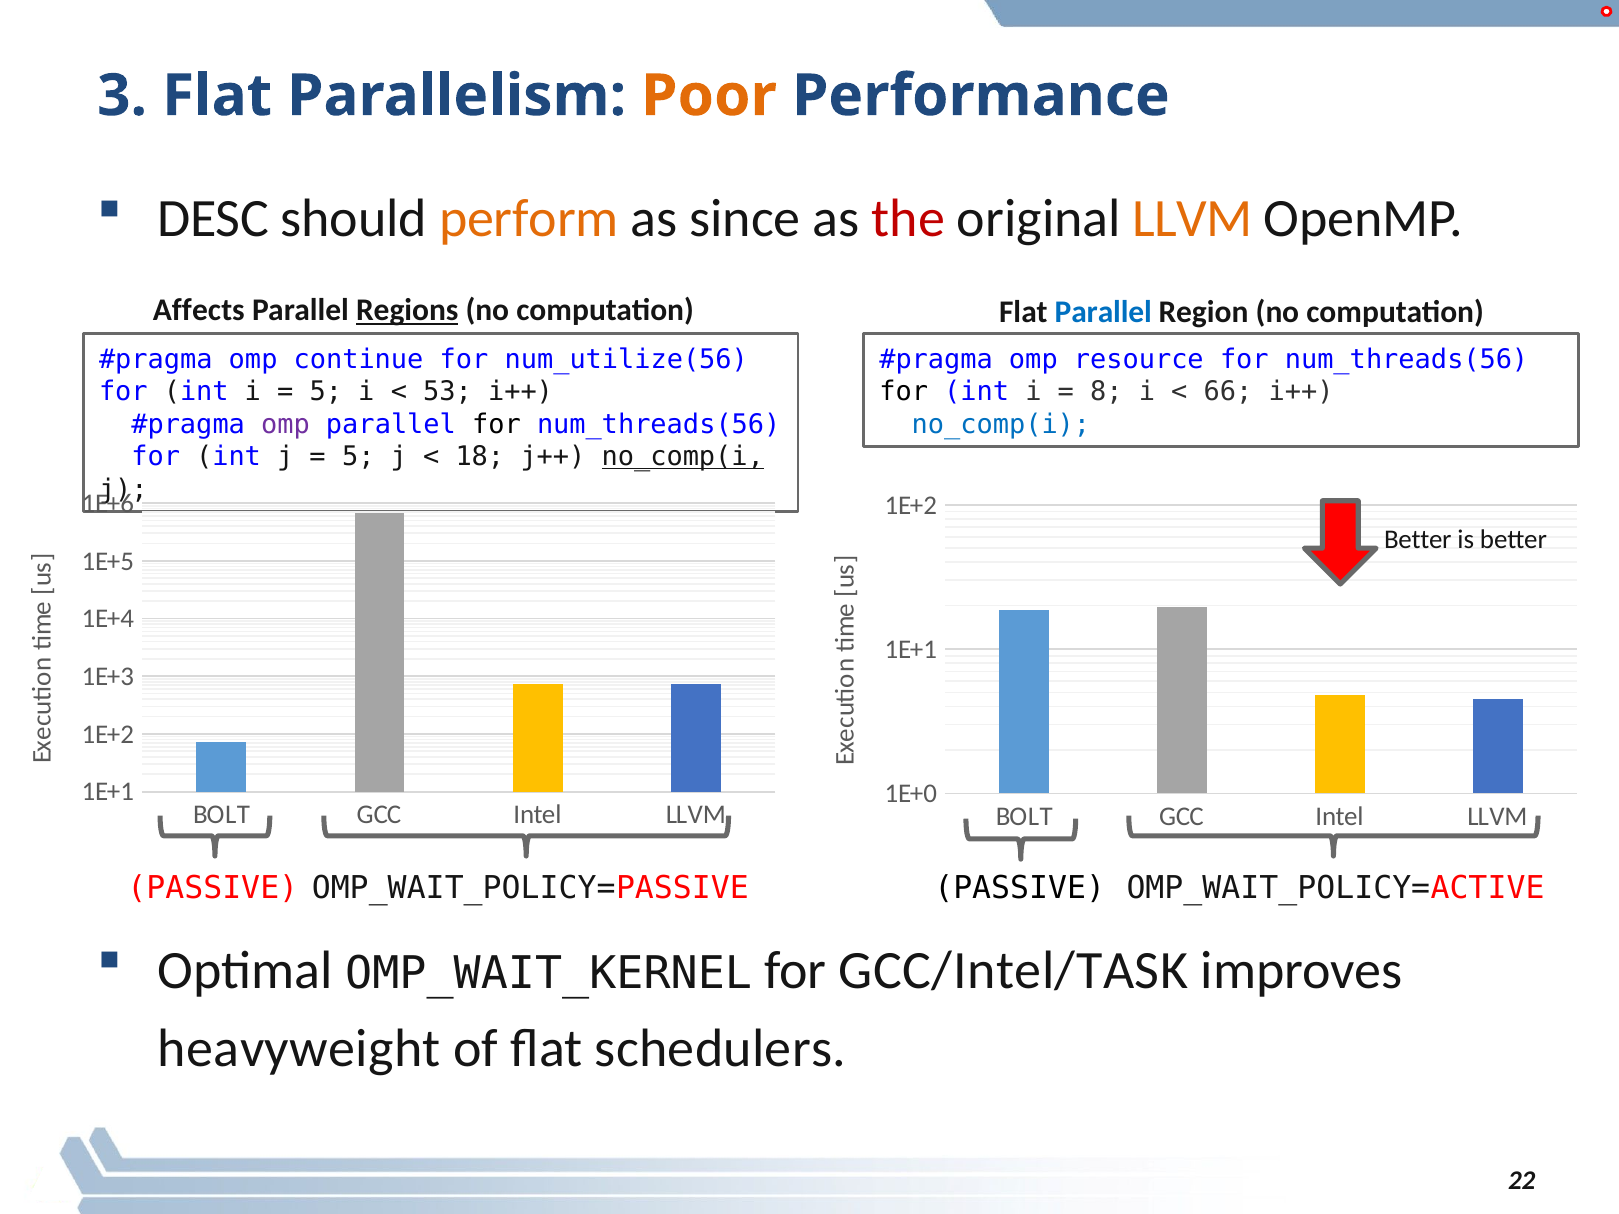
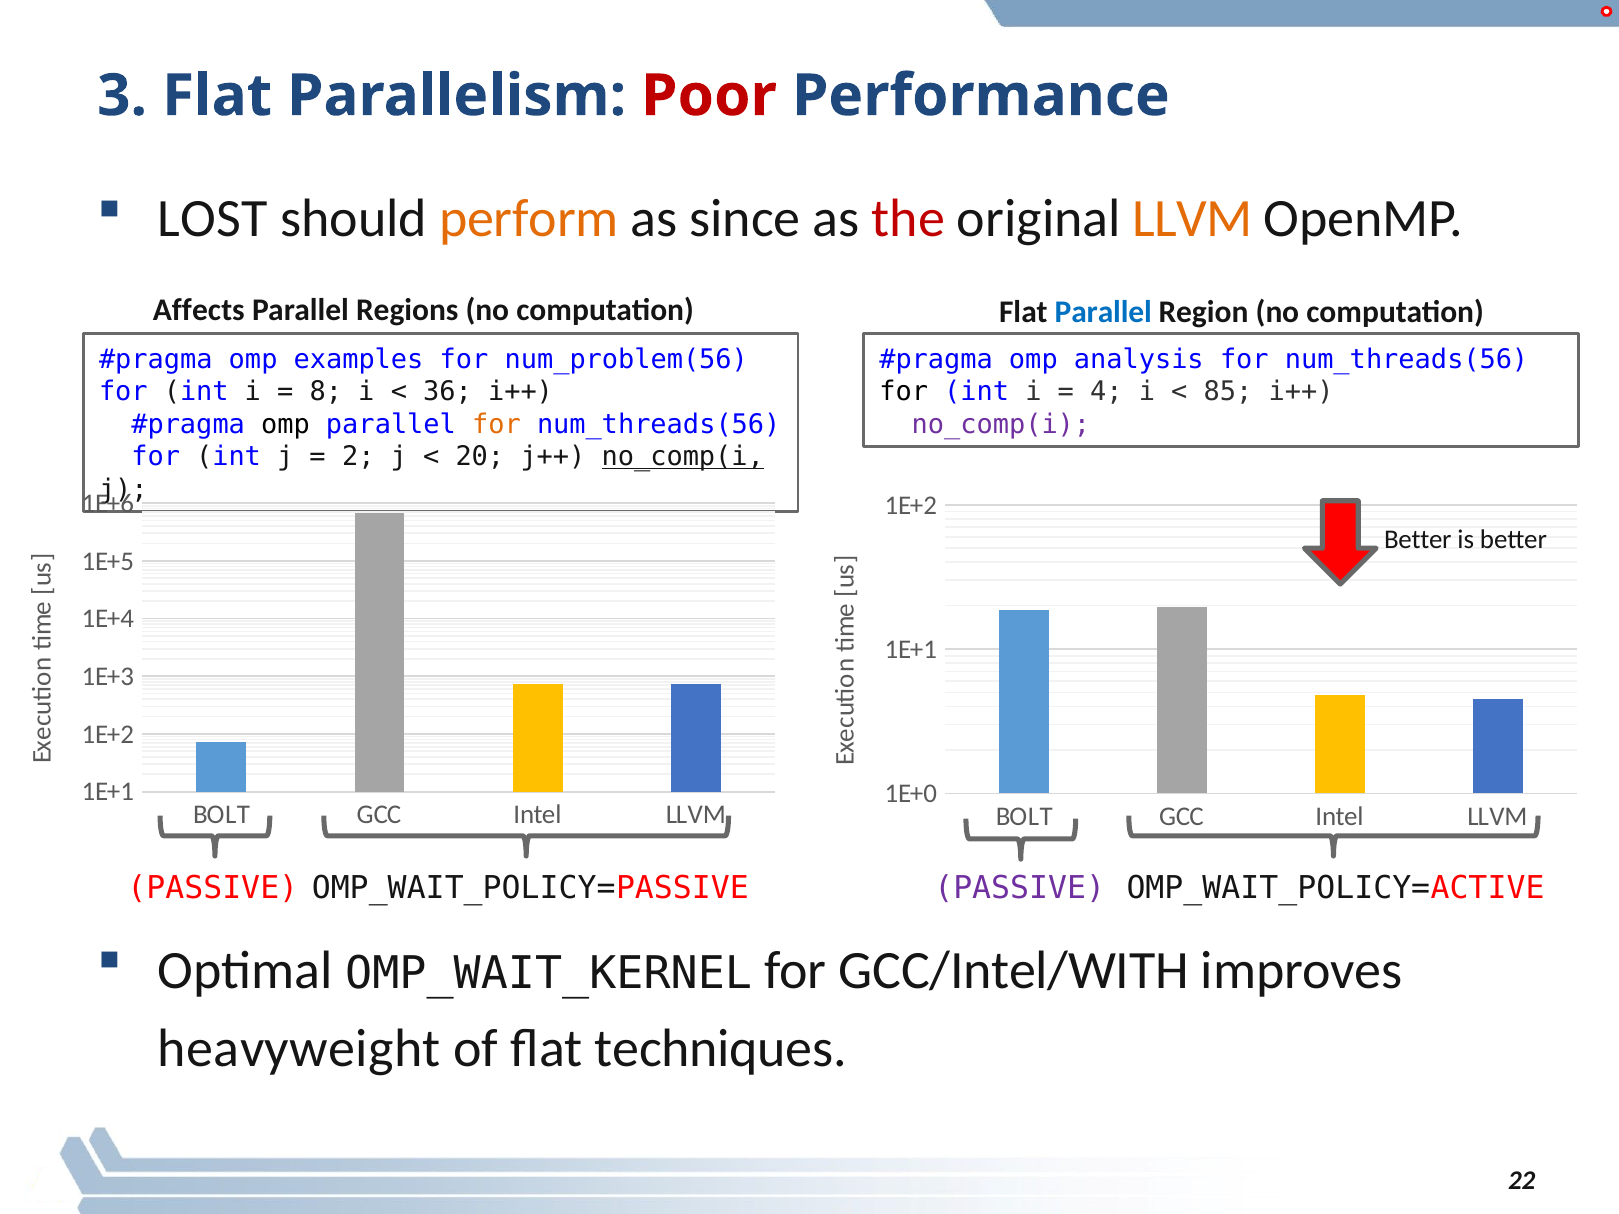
Poor colour: orange -> red
DESC: DESC -> LOST
Regions underline: present -> none
continue: continue -> examples
num_utilize(56: num_utilize(56 -> num_problem(56
resource: resource -> analysis
5 at (326, 392): 5 -> 8
53: 53 -> 36
8: 8 -> 4
66: 66 -> 85
omp at (285, 424) colour: purple -> black
for at (496, 424) colour: black -> orange
no_comp(i at (1001, 424) colour: blue -> purple
5 at (358, 457): 5 -> 2
18: 18 -> 20
PASSIVE at (1020, 889) colour: black -> purple
GCC/Intel/TASK: GCC/Intel/TASK -> GCC/Intel/WITH
schedulers: schedulers -> techniques
